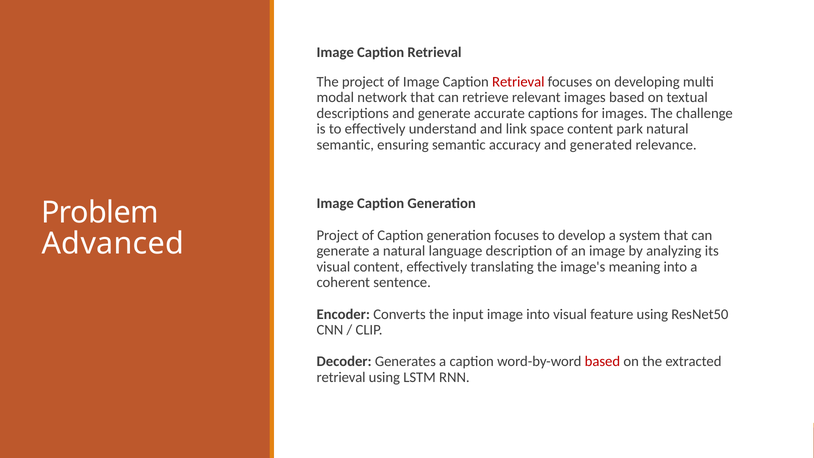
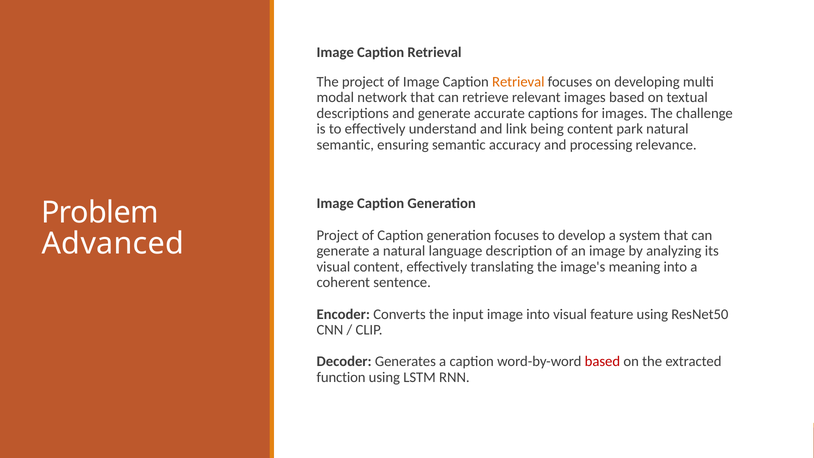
Retrieval at (518, 82) colour: red -> orange
space: space -> being
generated: generated -> processing
retrieval at (341, 377): retrieval -> function
